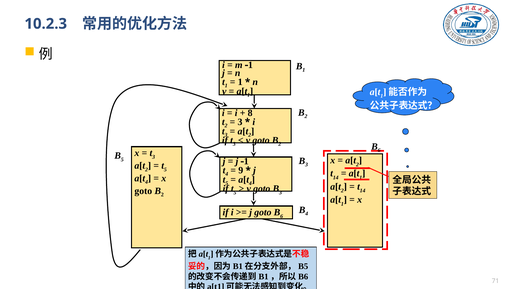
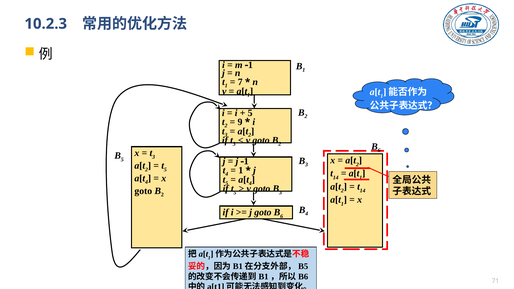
1 at (240, 82): 1 -> 7
8 at (250, 113): 8 -> 5
3 at (240, 122): 3 -> 9
9 at (241, 170): 9 -> 1
